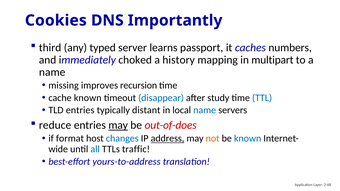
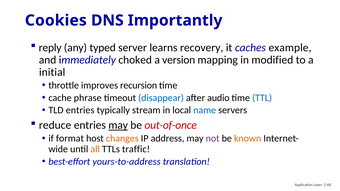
third: third -> reply
passport: passport -> recovery
numbers: numbers -> example
history: history -> version
multipart: multipart -> modified
name at (52, 72): name -> initial
missing: missing -> throttle
cache known: known -> phrase
study: study -> audio
distant: distant -> stream
out-of-does: out-of-does -> out-of-once
changes colour: blue -> orange
address underline: present -> none
not colour: orange -> purple
known at (248, 139) colour: blue -> orange
all colour: blue -> orange
